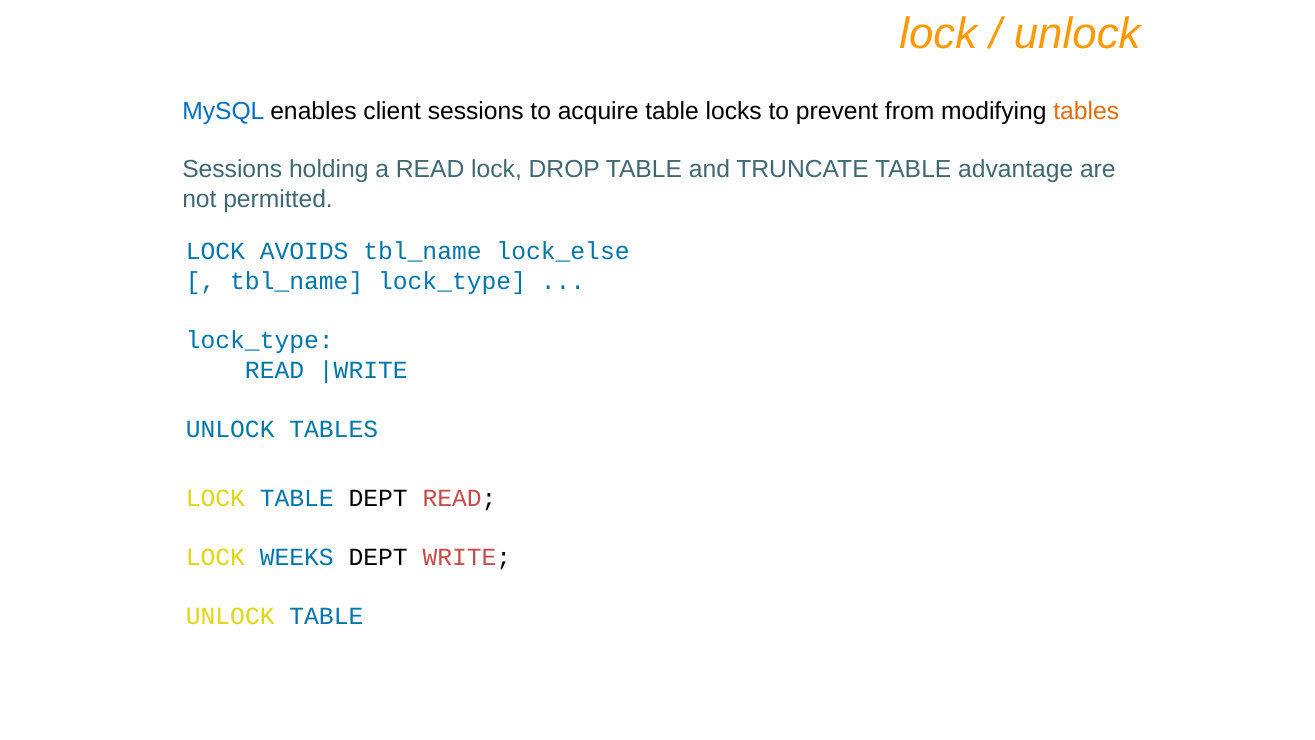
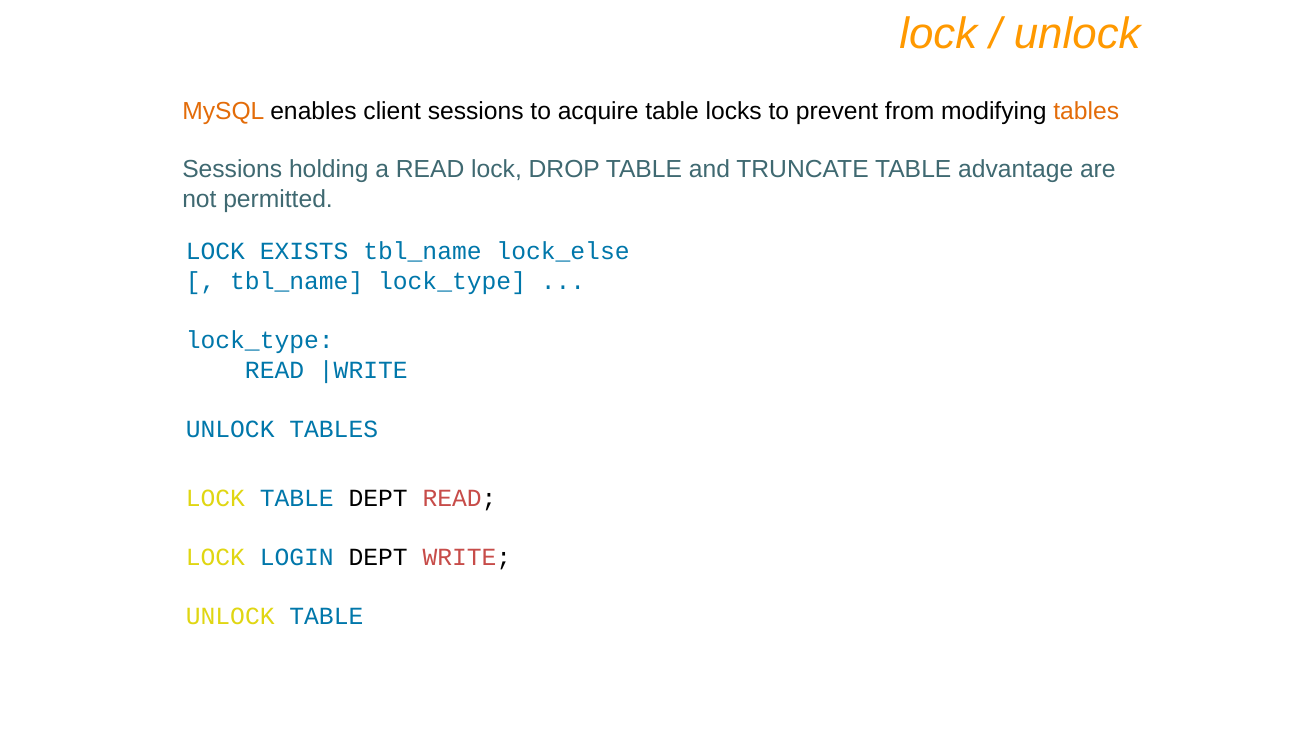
MySQL colour: blue -> orange
AVOIDS: AVOIDS -> EXISTS
WEEKS: WEEKS -> LOGIN
